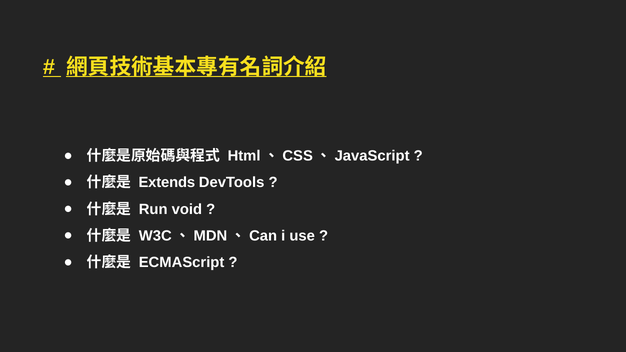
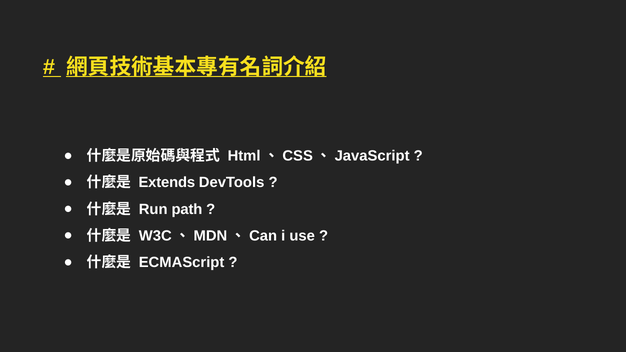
void: void -> path
